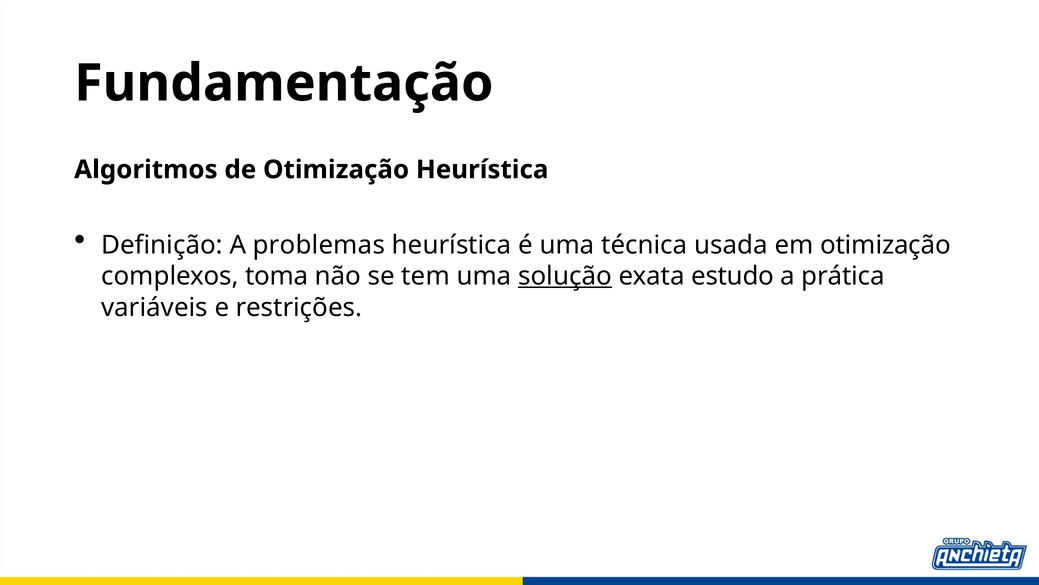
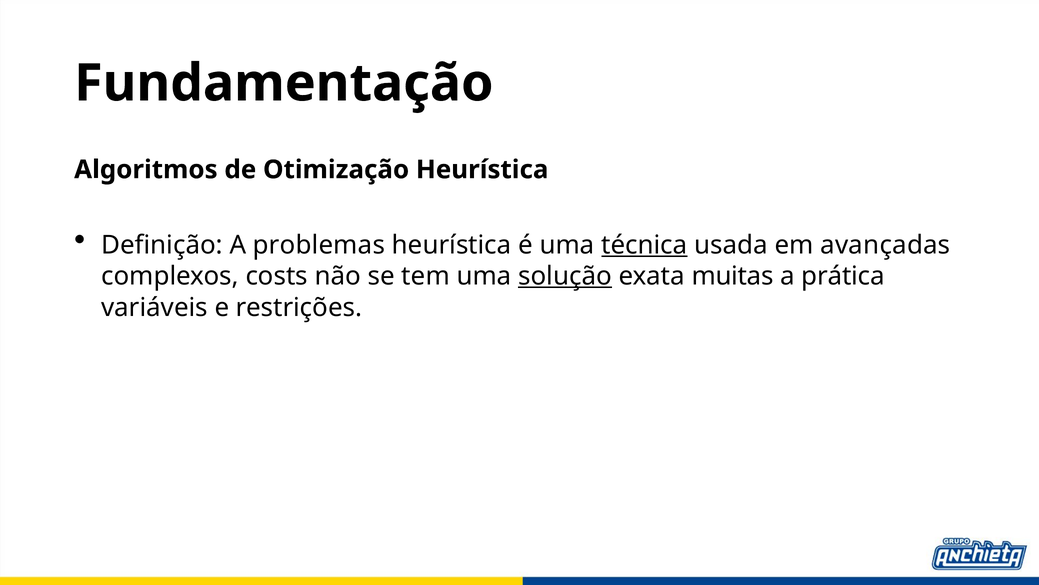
técnica underline: none -> present
em otimização: otimização -> avançadas
toma: toma -> costs
estudo: estudo -> muitas
